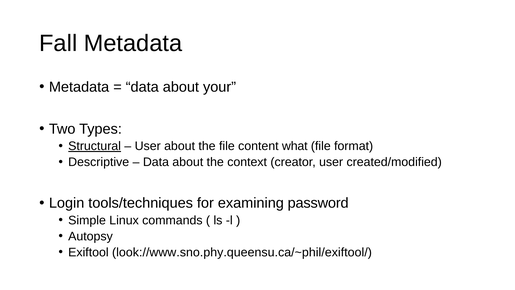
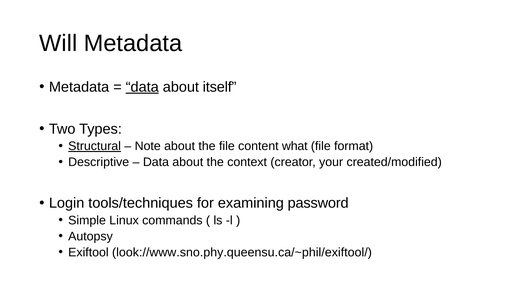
Fall: Fall -> Will
data at (142, 87) underline: none -> present
your: your -> itself
User at (148, 146): User -> Note
creator user: user -> your
